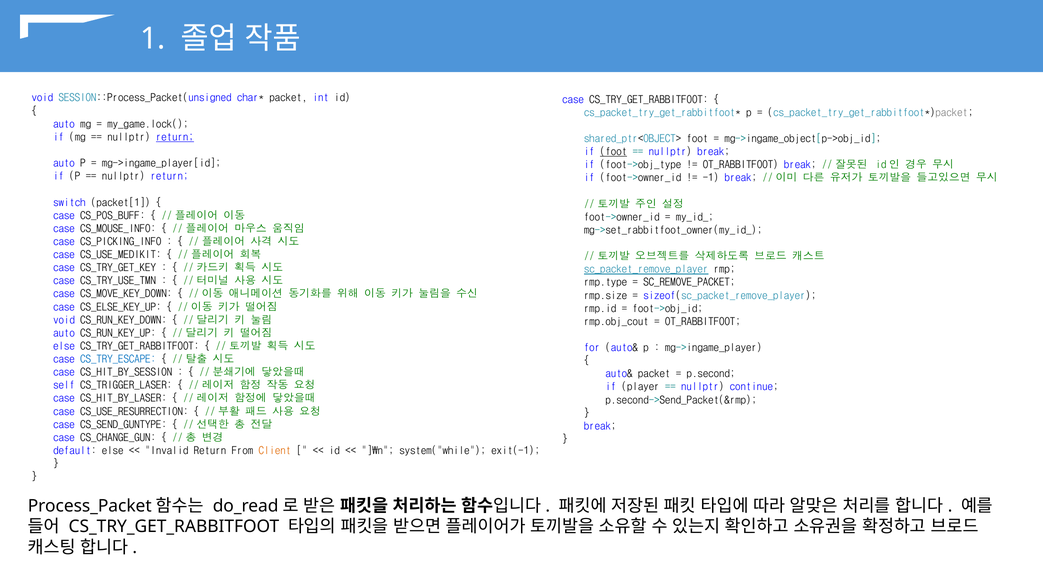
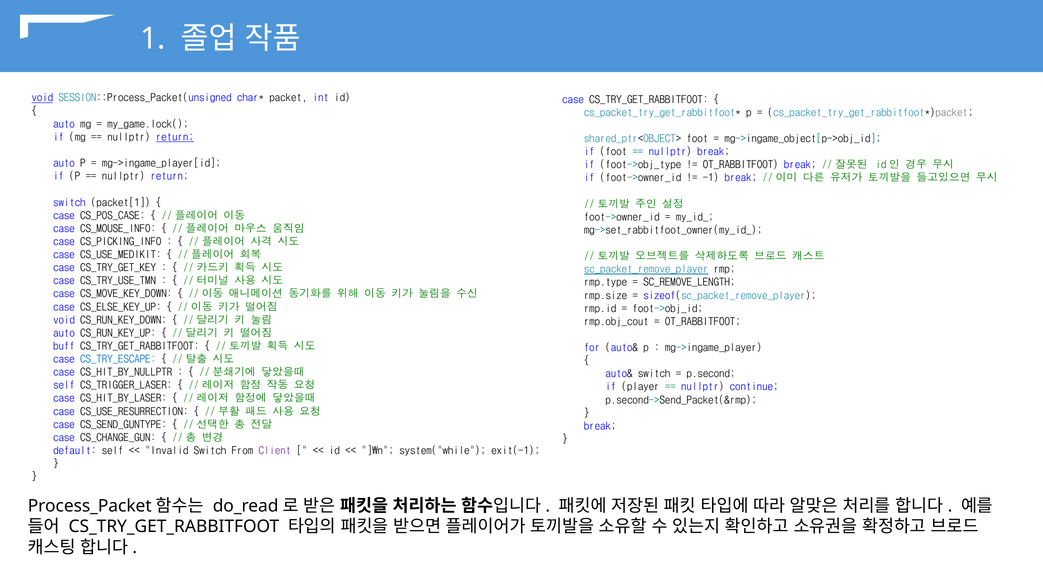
void at (42, 98) underline: none -> present
foot at (614, 152) underline: present -> none
CS_POS_BUFF: CS_POS_BUFF -> CS_POS_CASE
SC_REMOVE_PACKET: SC_REMOVE_PACKET -> SC_REMOVE_LENGTH
else at (64, 346): else -> buff
CS_HIT_BY_SESSION: CS_HIT_BY_SESSION -> CS_HIT_BY_NULLPTR
auto& packet: packet -> switch
default else: else -> self
Invalid Return: Return -> Switch
Client colour: orange -> purple
